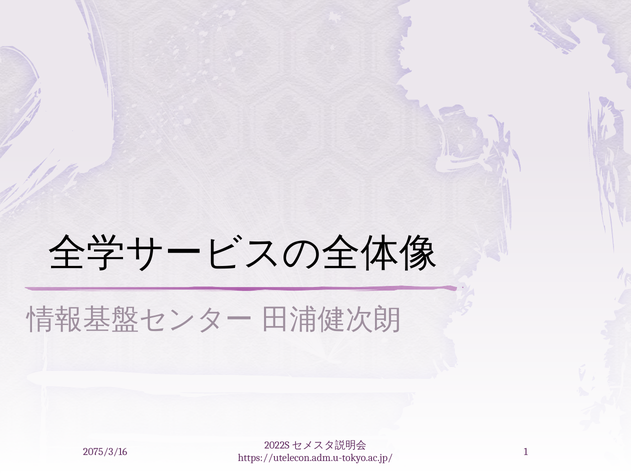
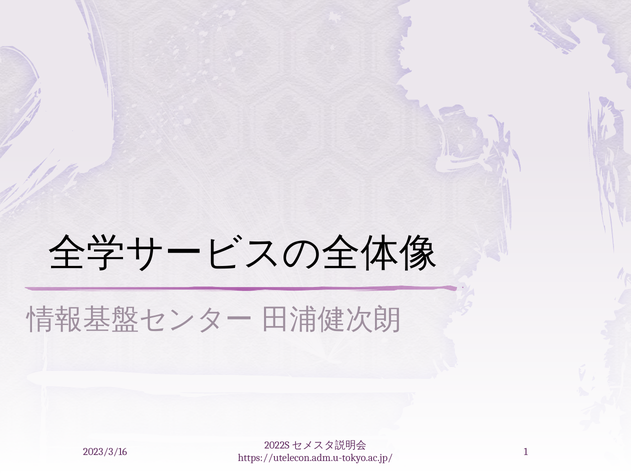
2075/3/16: 2075/3/16 -> 2023/3/16
